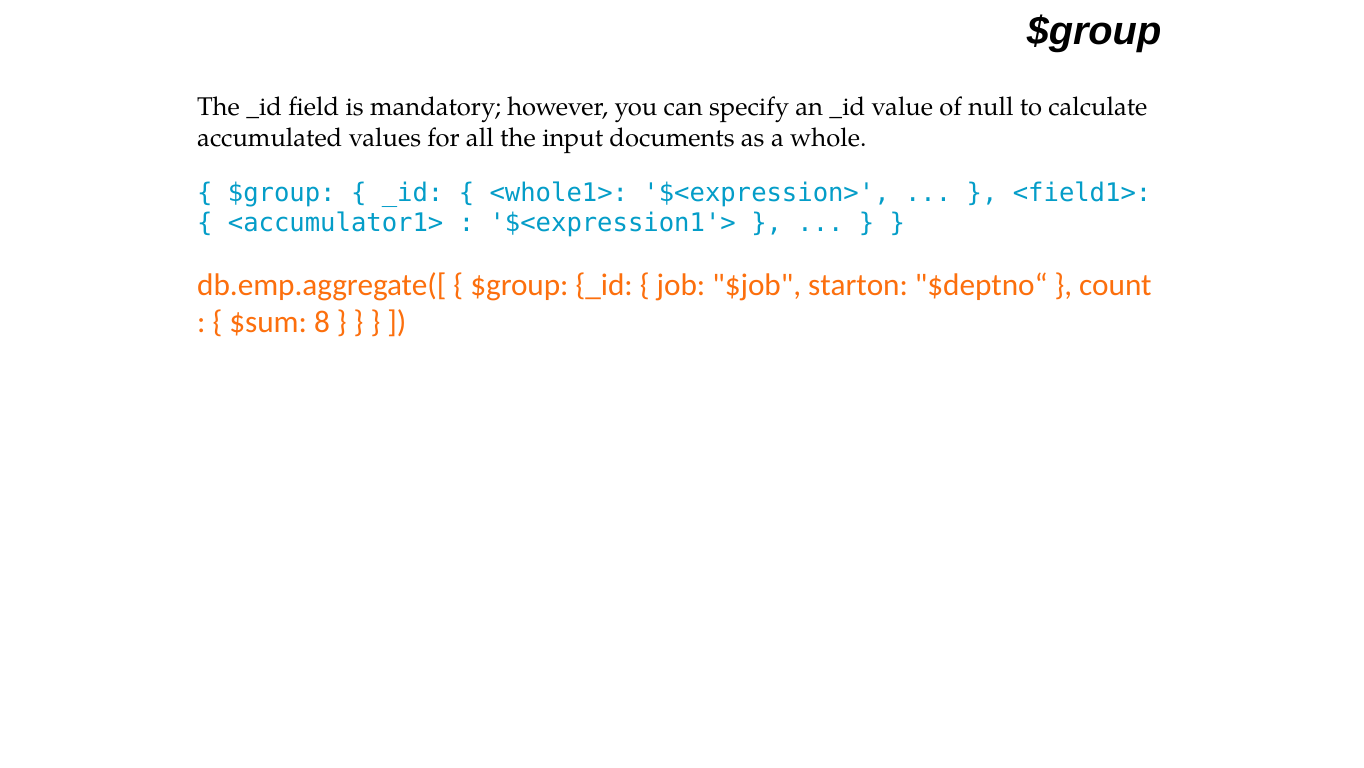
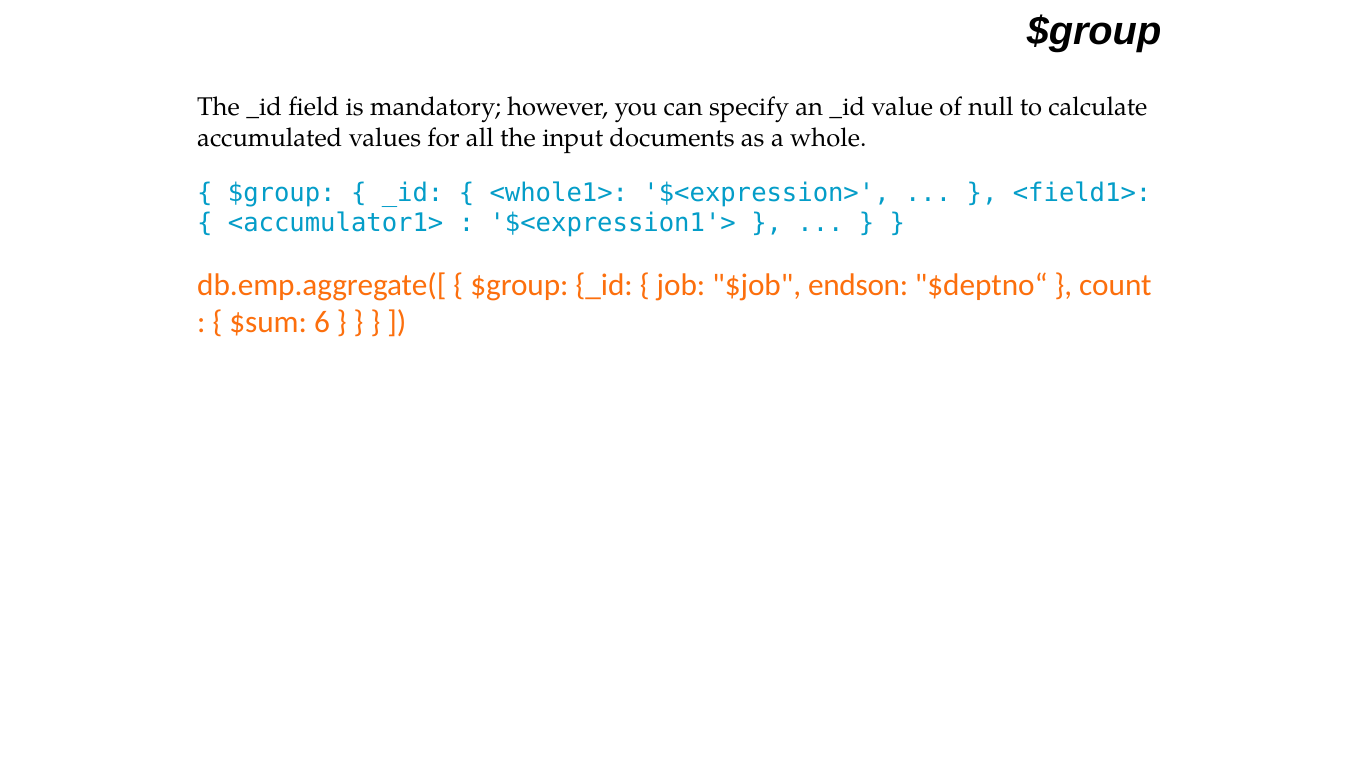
starton: starton -> endson
8: 8 -> 6
